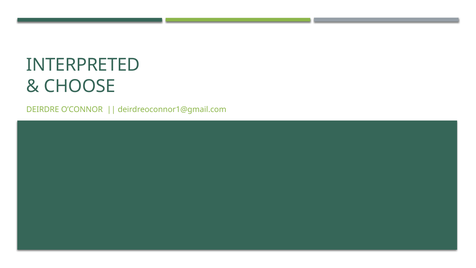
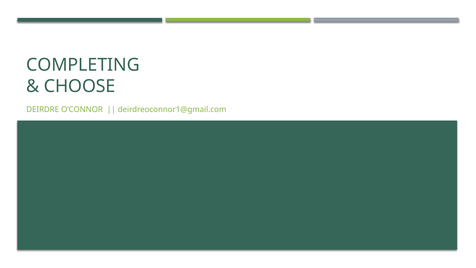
INTERPRETED: INTERPRETED -> COMPLETING
